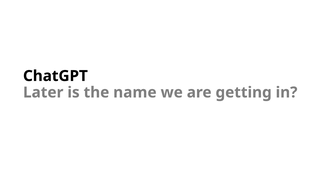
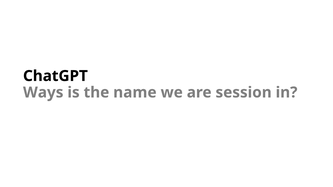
Later: Later -> Ways
getting: getting -> session
